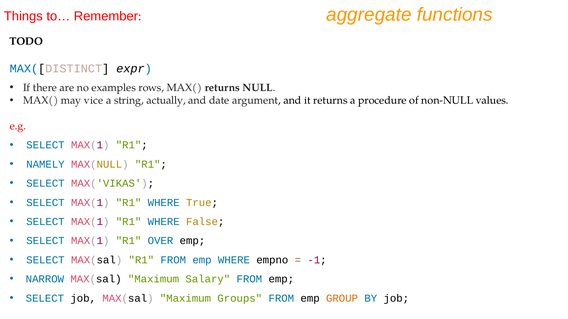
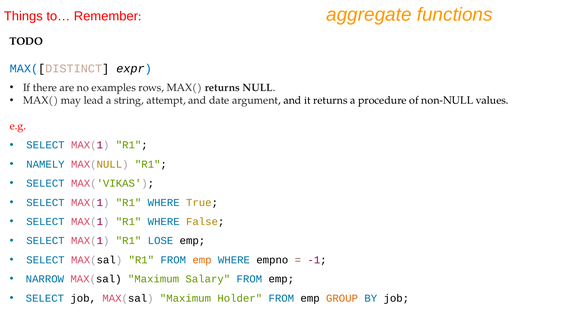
vice: vice -> lead
actually: actually -> attempt
OVER: OVER -> LOSE
emp at (202, 260) colour: blue -> orange
Groups: Groups -> Holder
